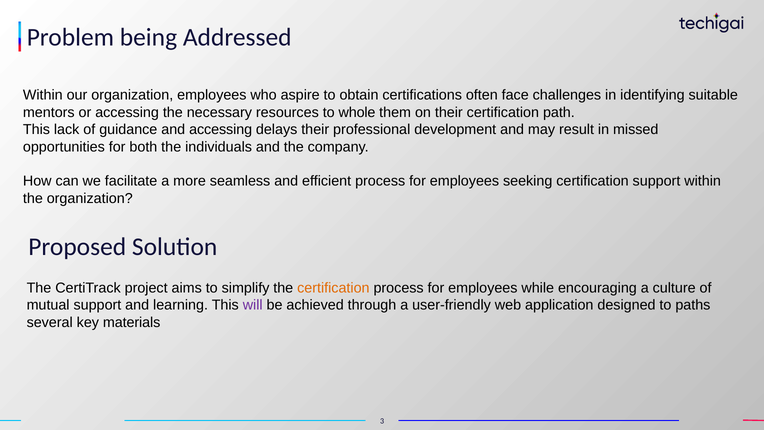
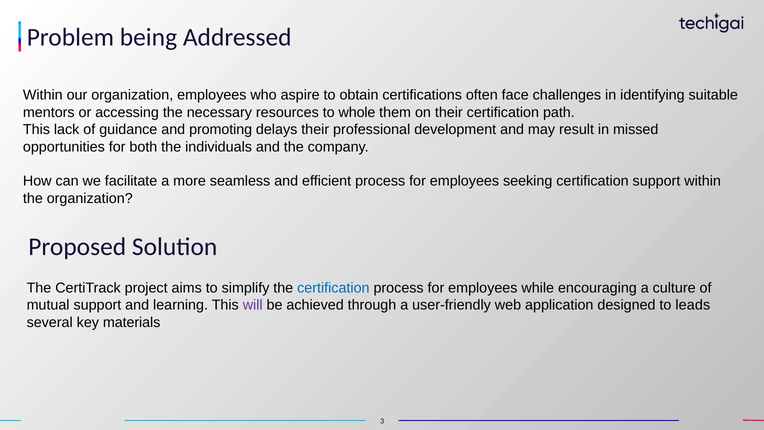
and accessing: accessing -> promoting
certification at (333, 288) colour: orange -> blue
paths: paths -> leads
